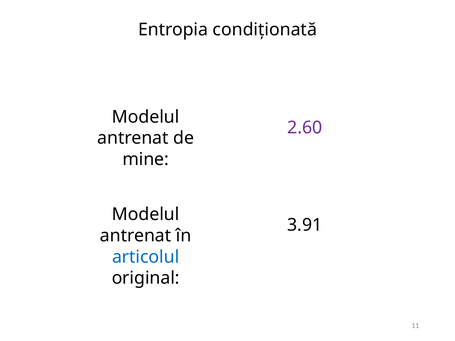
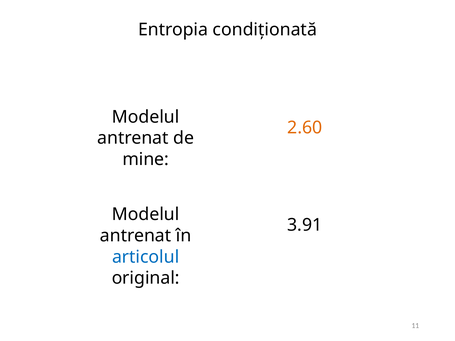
2.60 colour: purple -> orange
